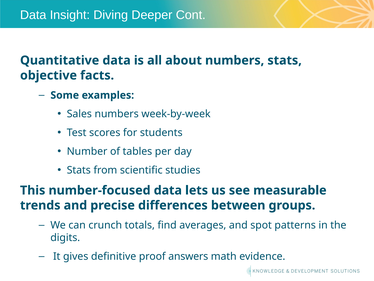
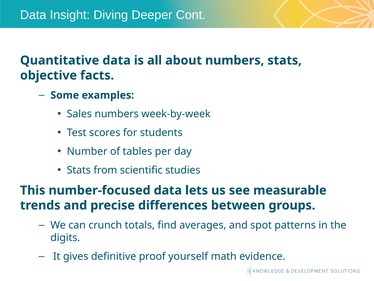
answers: answers -> yourself
